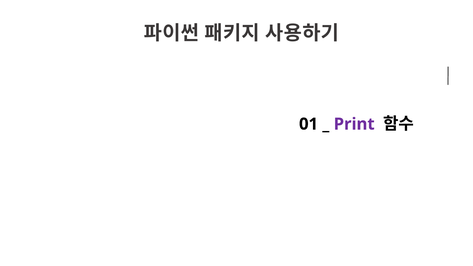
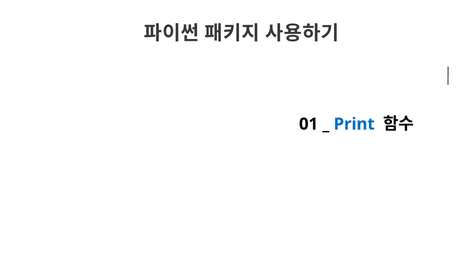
Print colour: purple -> blue
